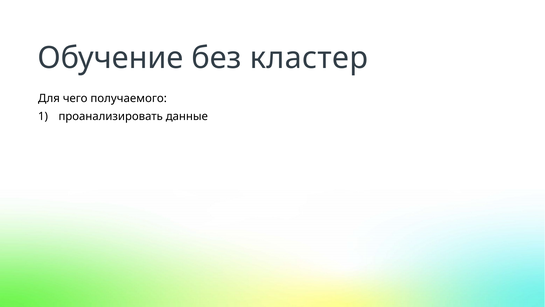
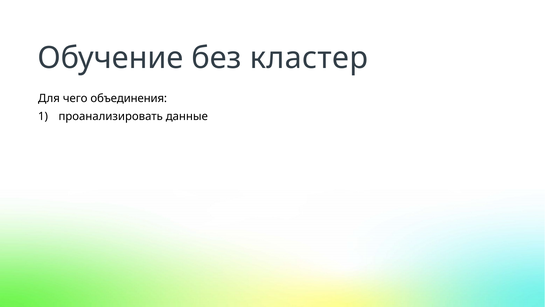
получаемого: получаемого -> объединения
